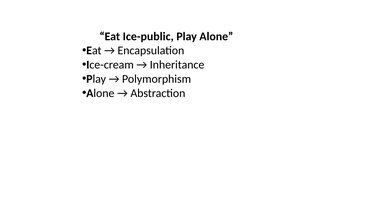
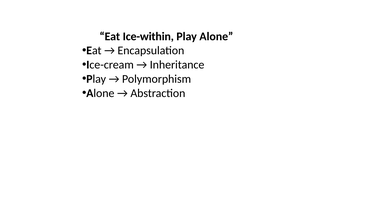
Ice-public: Ice-public -> Ice-within
